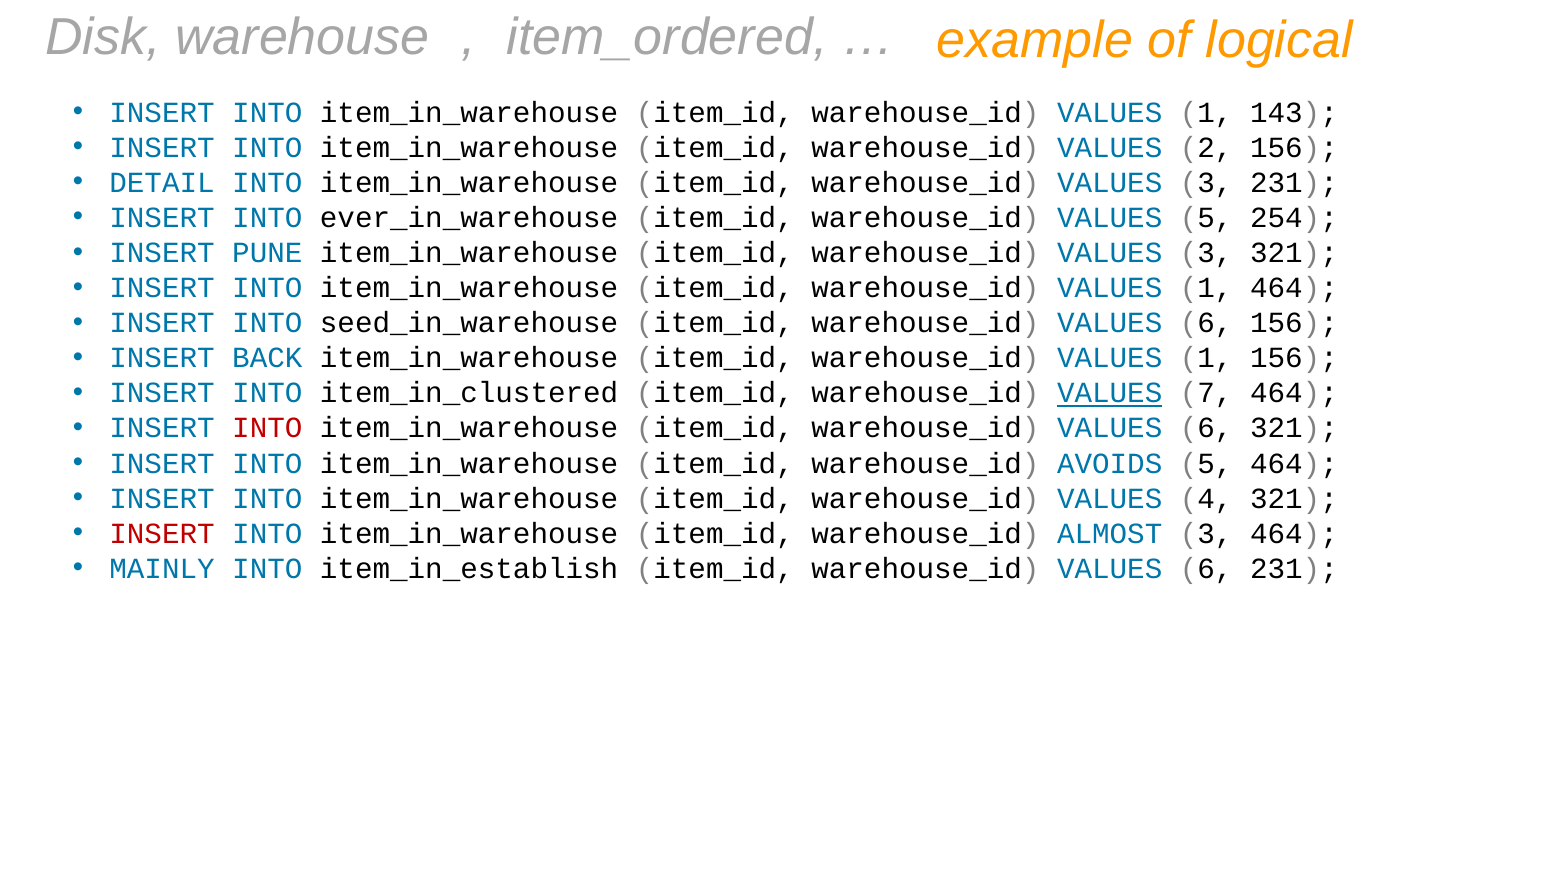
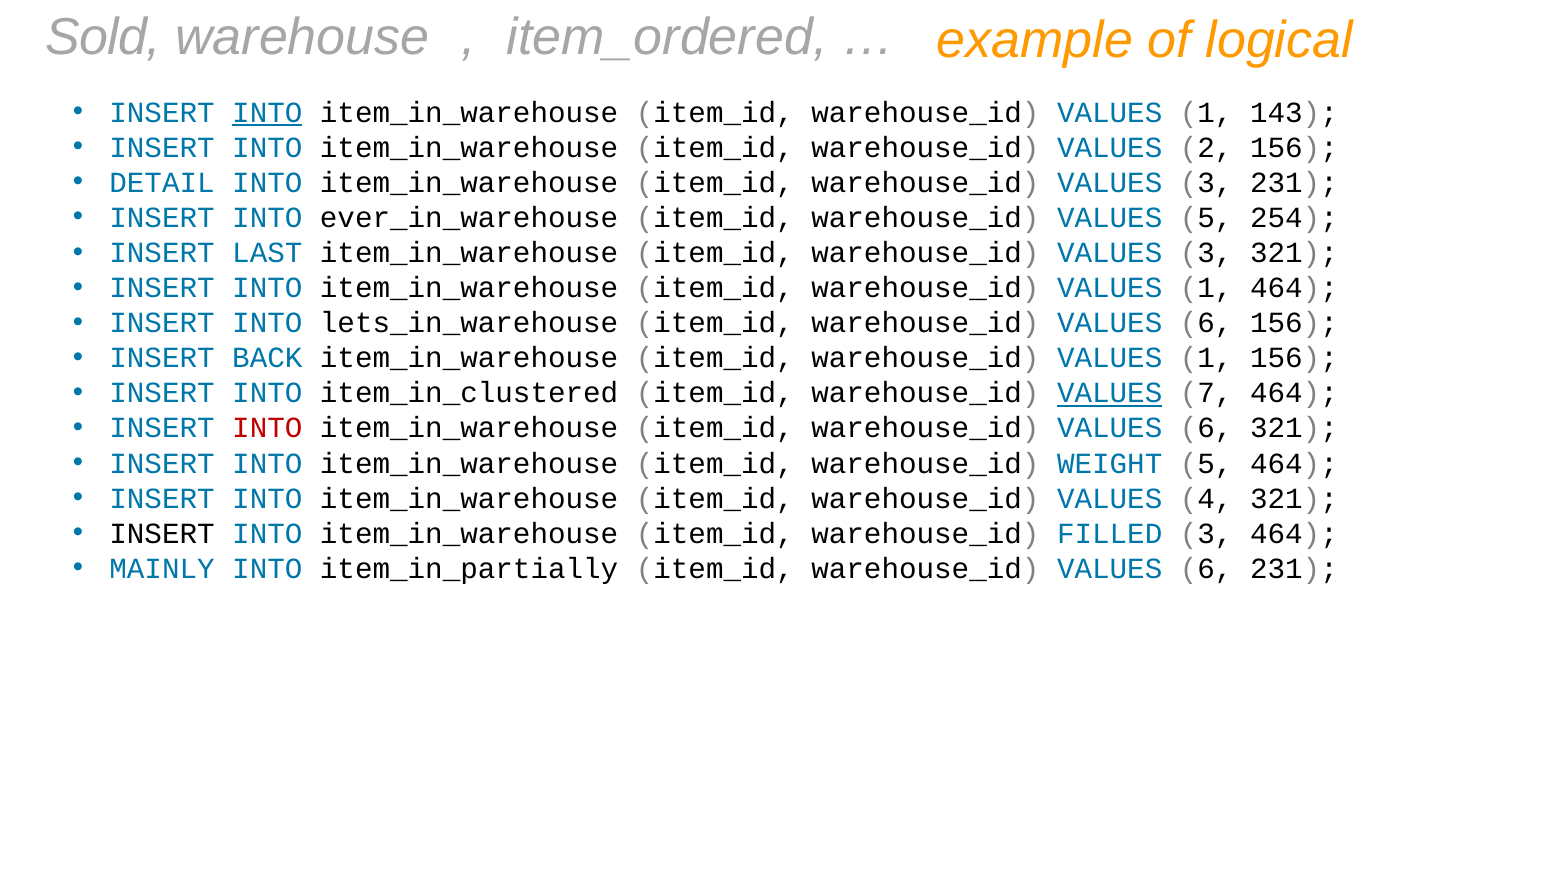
Disk: Disk -> Sold
INTO at (267, 113) underline: none -> present
PUNE: PUNE -> LAST
seed_in_warehouse: seed_in_warehouse -> lets_in_warehouse
AVOIDS: AVOIDS -> WEIGHT
INSERT at (162, 534) colour: red -> black
ALMOST: ALMOST -> FILLED
item_in_establish: item_in_establish -> item_in_partially
